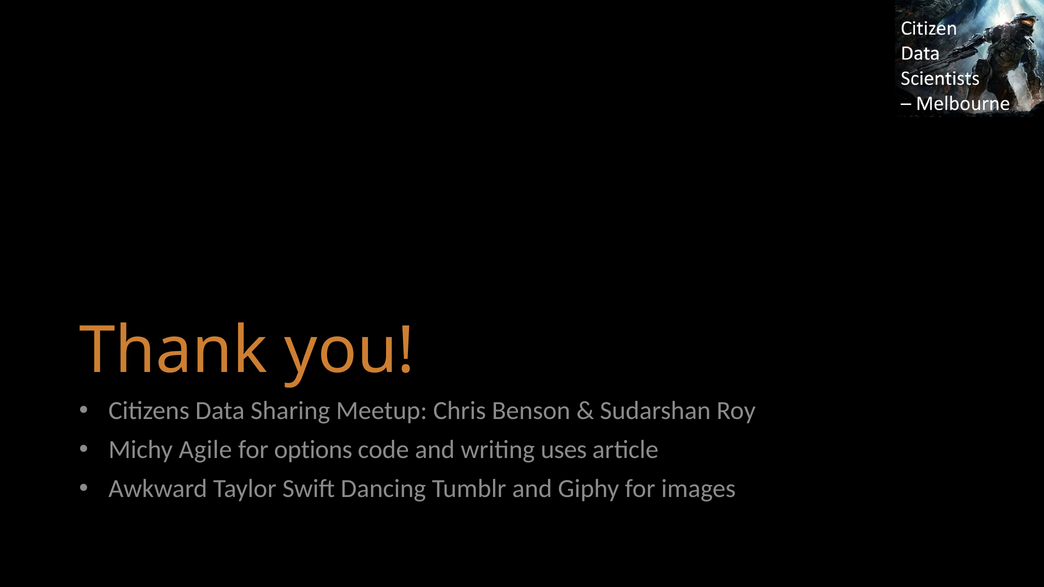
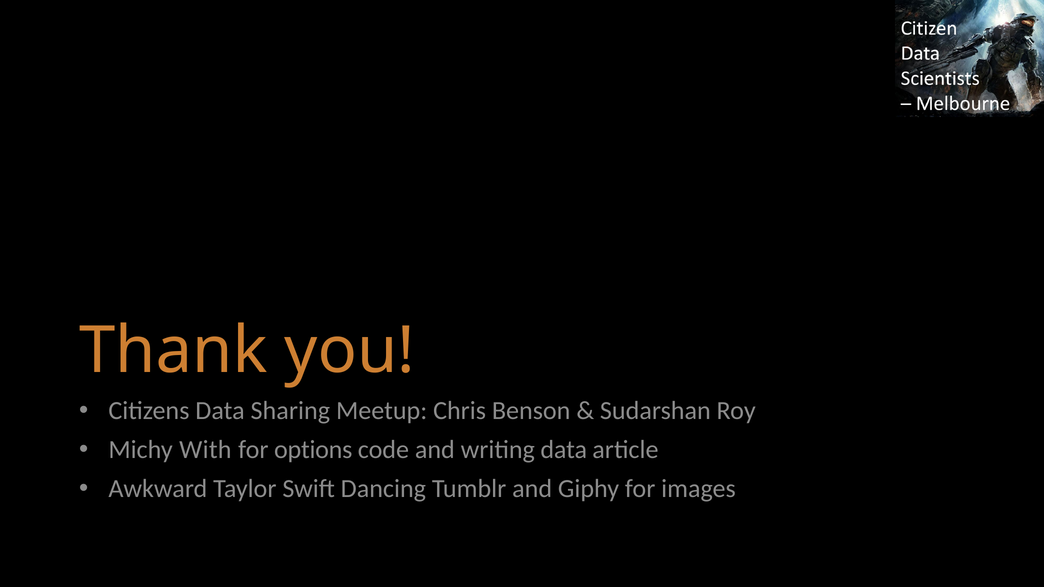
Agile: Agile -> With
writing uses: uses -> data
